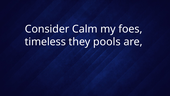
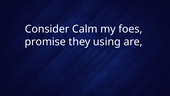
timeless: timeless -> promise
pools: pools -> using
